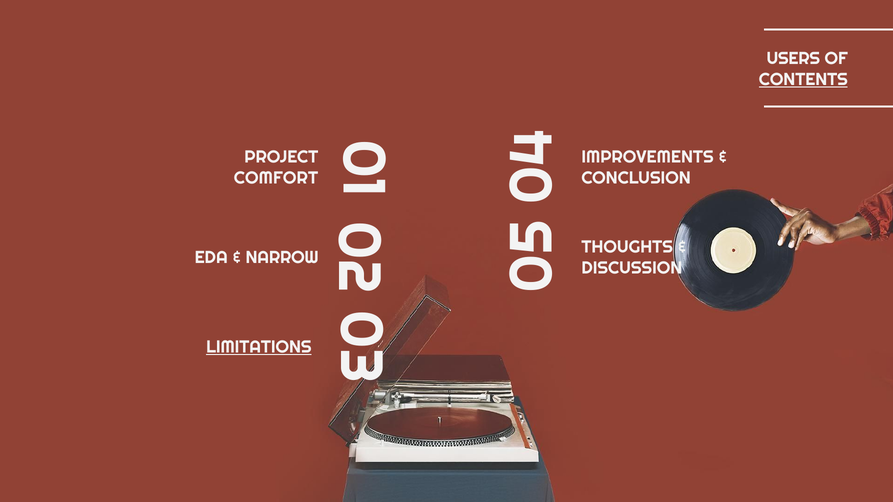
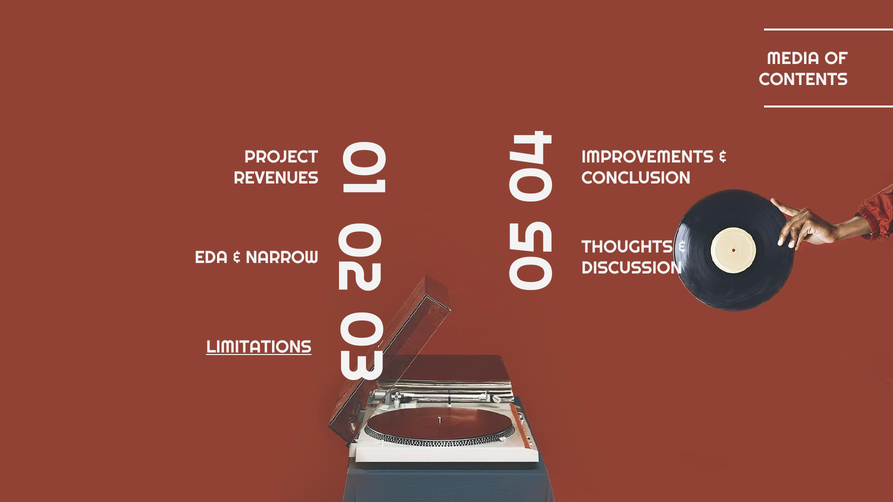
USERS: USERS -> MEDIA
CONTENTS underline: present -> none
COMFORT: COMFORT -> REVENUES
